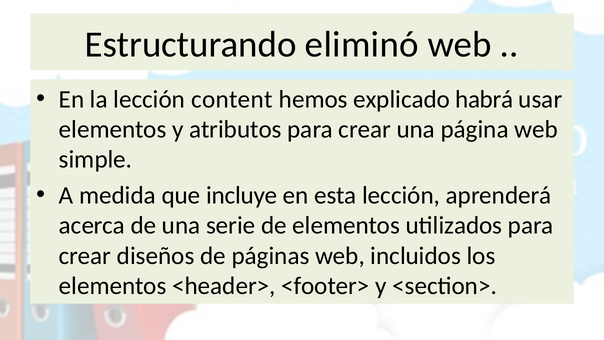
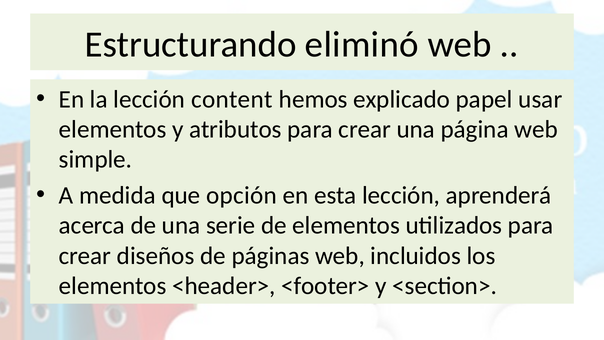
habrá: habrá -> papel
incluye: incluye -> opción
